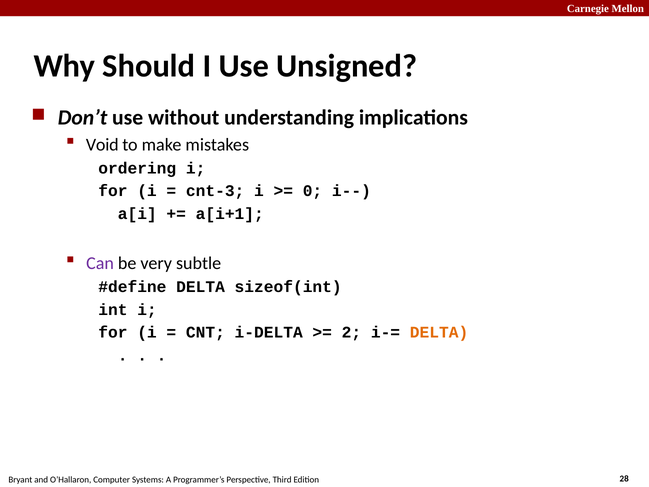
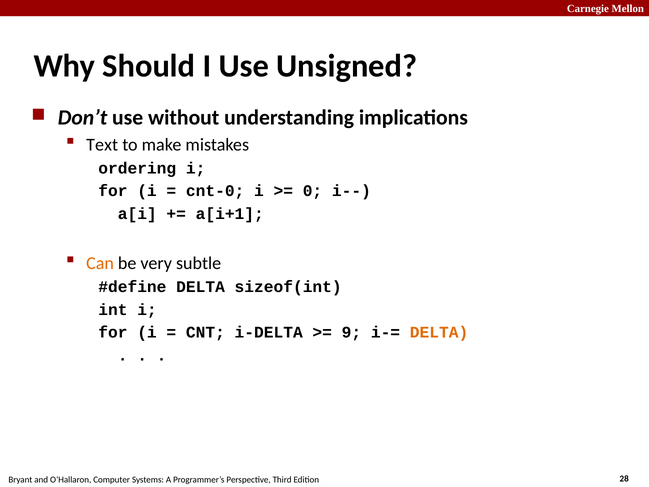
Void: Void -> Text
cnt-3: cnt-3 -> cnt-0
Can colour: purple -> orange
2: 2 -> 9
